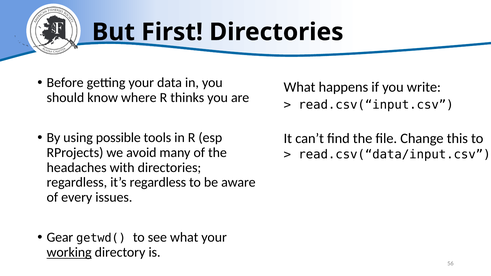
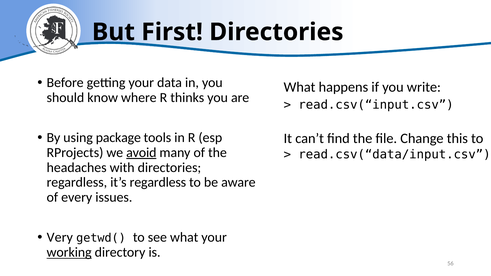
possible: possible -> package
avoid underline: none -> present
Gear: Gear -> Very
